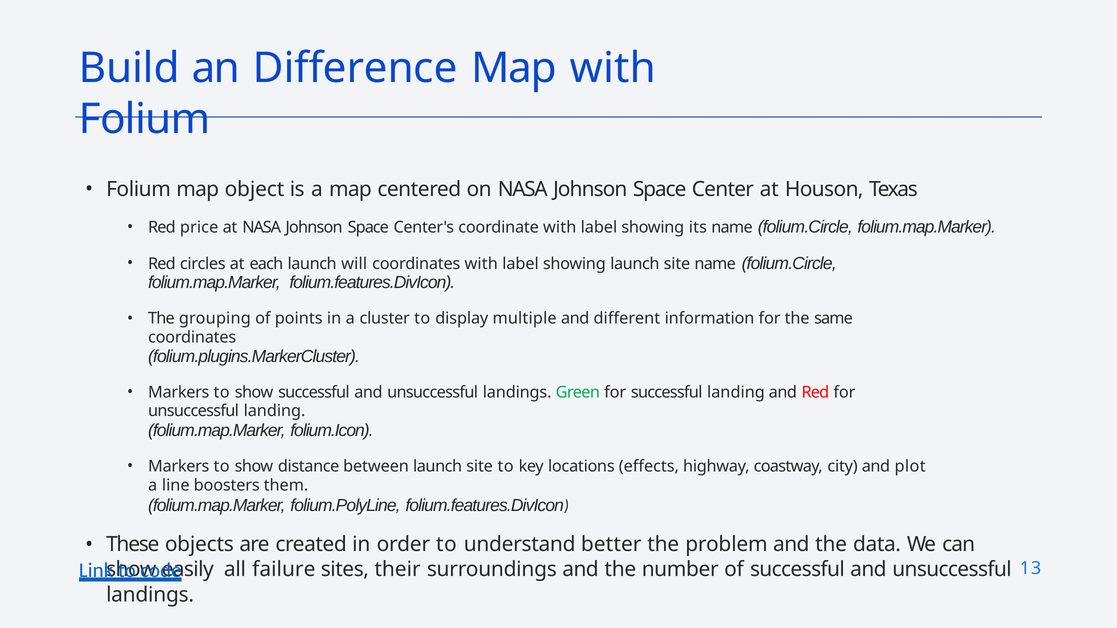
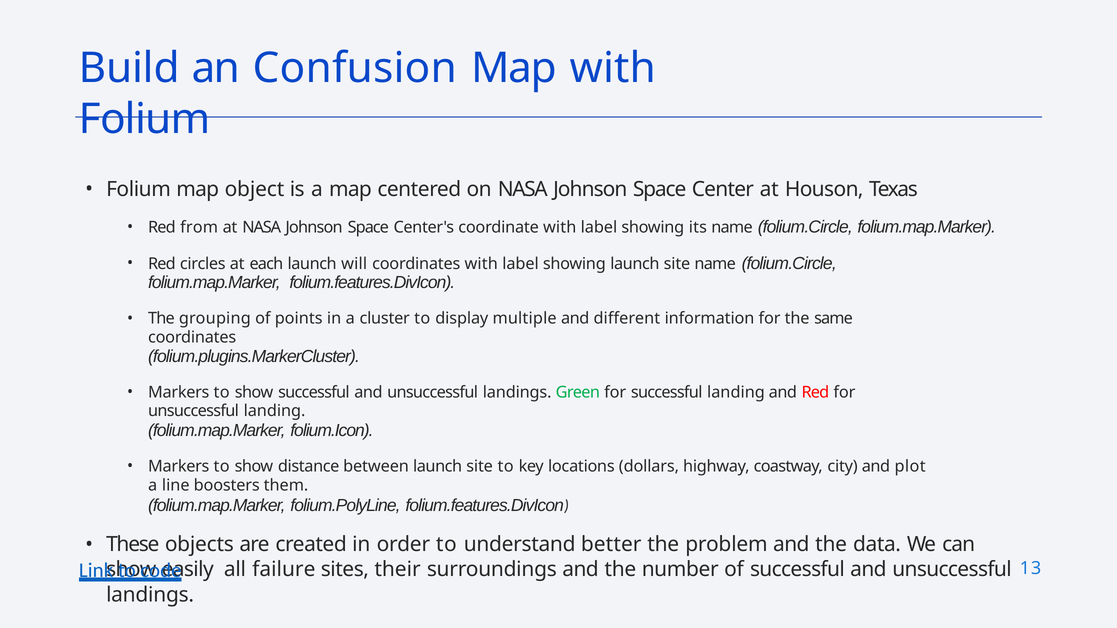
Difference: Difference -> Confusion
price: price -> from
effects: effects -> dollars
